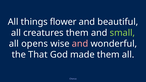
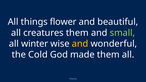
opens: opens -> winter
and at (80, 44) colour: pink -> yellow
That: That -> Cold
